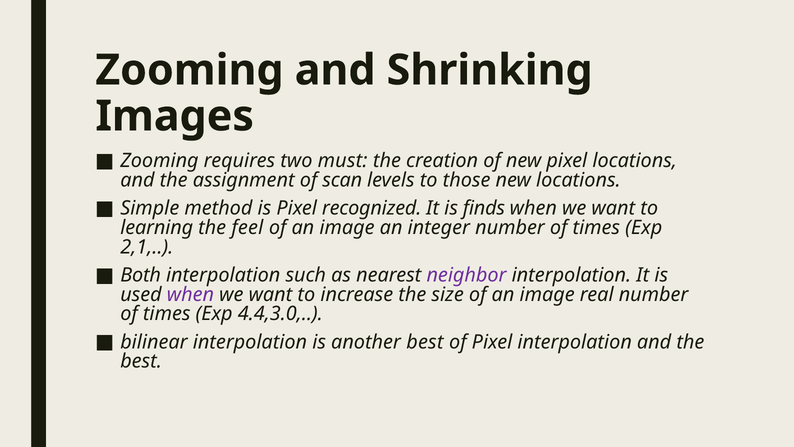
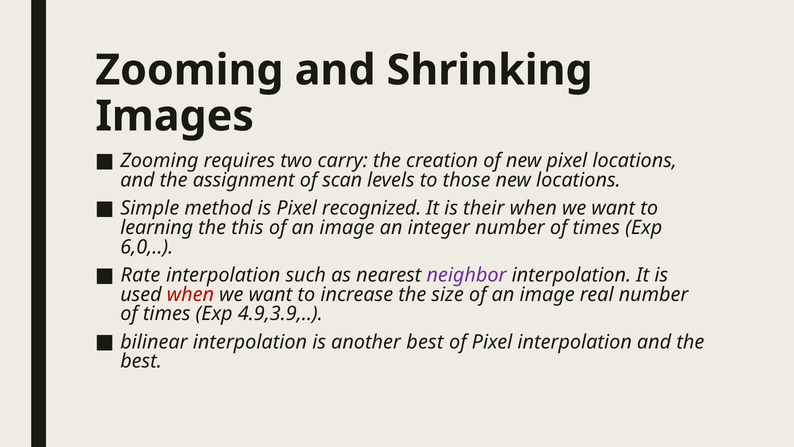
must: must -> carry
finds: finds -> their
feel: feel -> this
2,1: 2,1 -> 6,0
Both: Both -> Rate
when at (190, 294) colour: purple -> red
4.4,3.0: 4.4,3.0 -> 4.9,3.9
